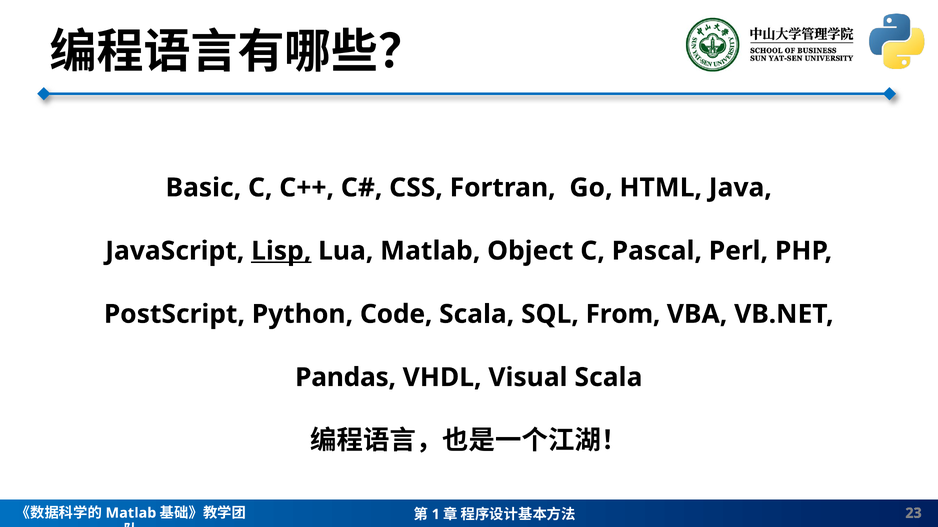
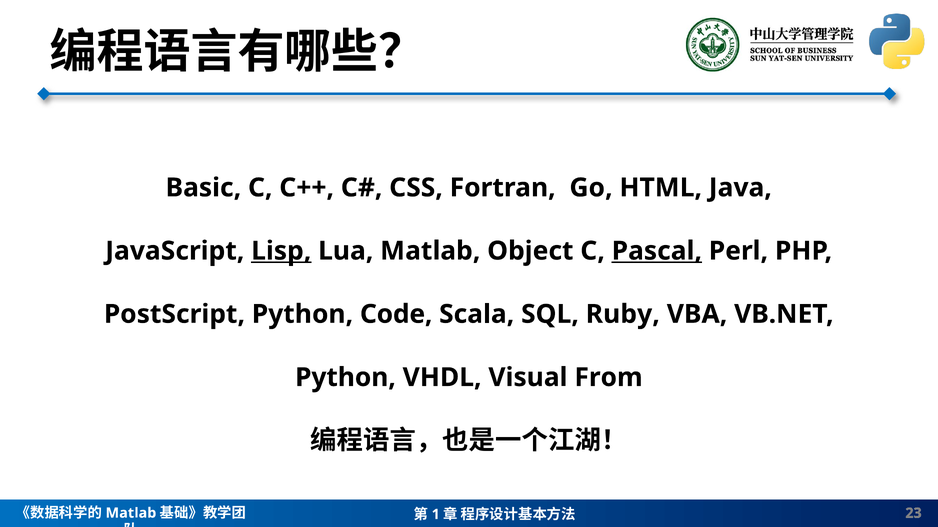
Pascal underline: none -> present
From: From -> Ruby
Pandas at (346, 378): Pandas -> Python
Visual Scala: Scala -> From
